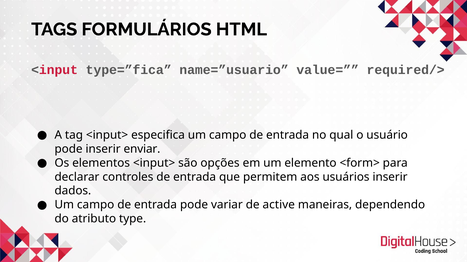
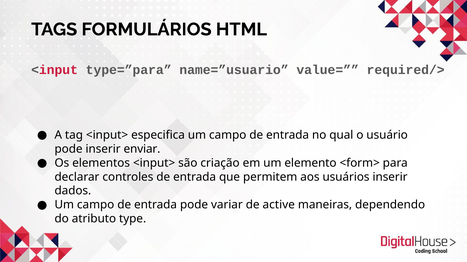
type=”fica: type=”fica -> type=”para
opções: opções -> criação
